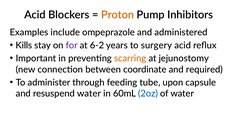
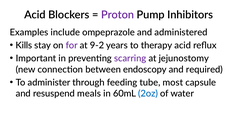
Proton colour: orange -> purple
6-2: 6-2 -> 9-2
surgery: surgery -> therapy
scarring colour: orange -> purple
coordinate: coordinate -> endoscopy
upon: upon -> most
resuspend water: water -> meals
